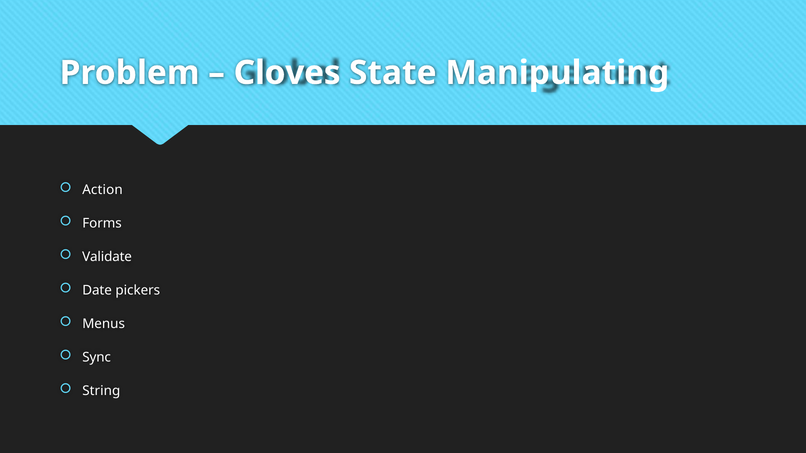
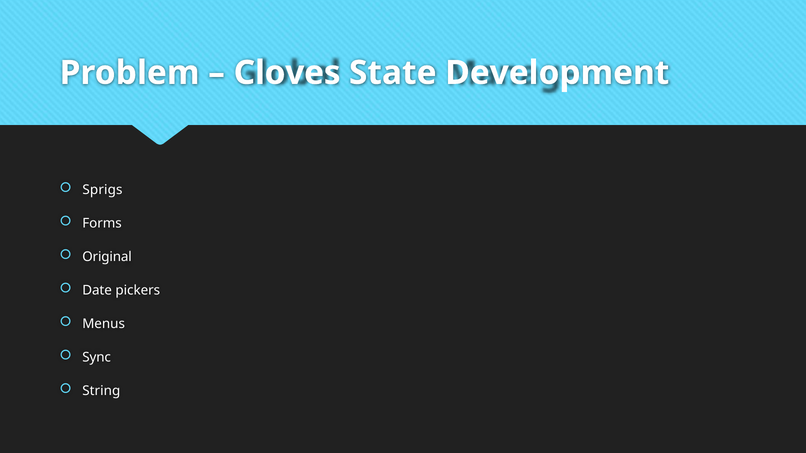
Manipulating: Manipulating -> Development
Action: Action -> Sprigs
Validate: Validate -> Original
